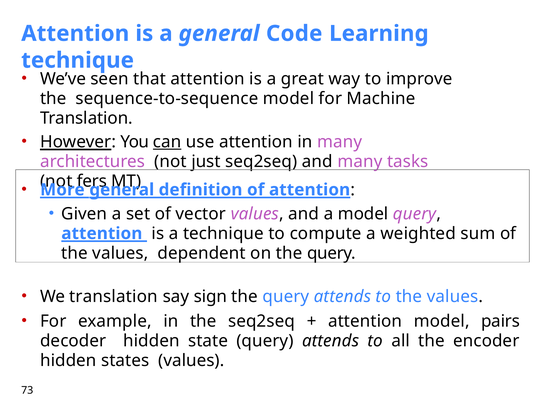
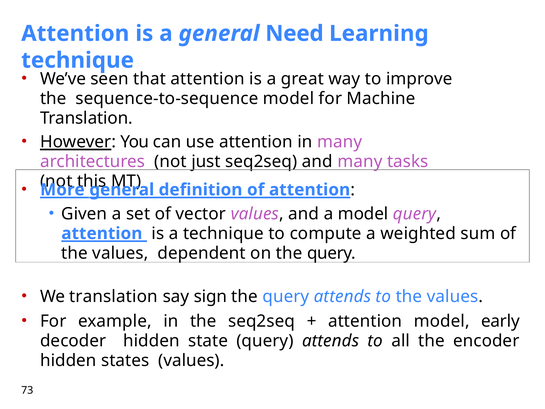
Code: Code -> Need
can underline: present -> none
fers: fers -> this
pairs: pairs -> early
